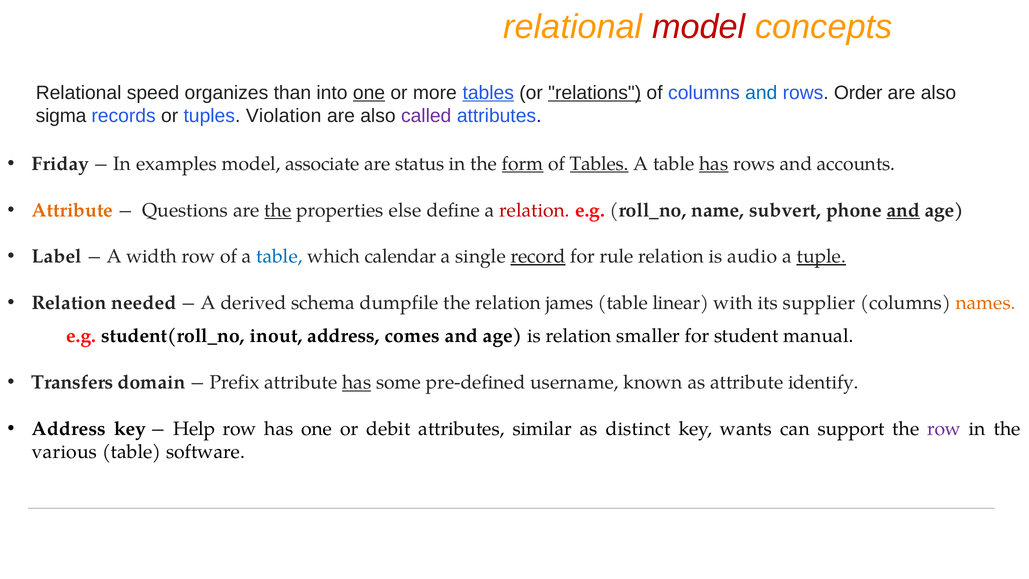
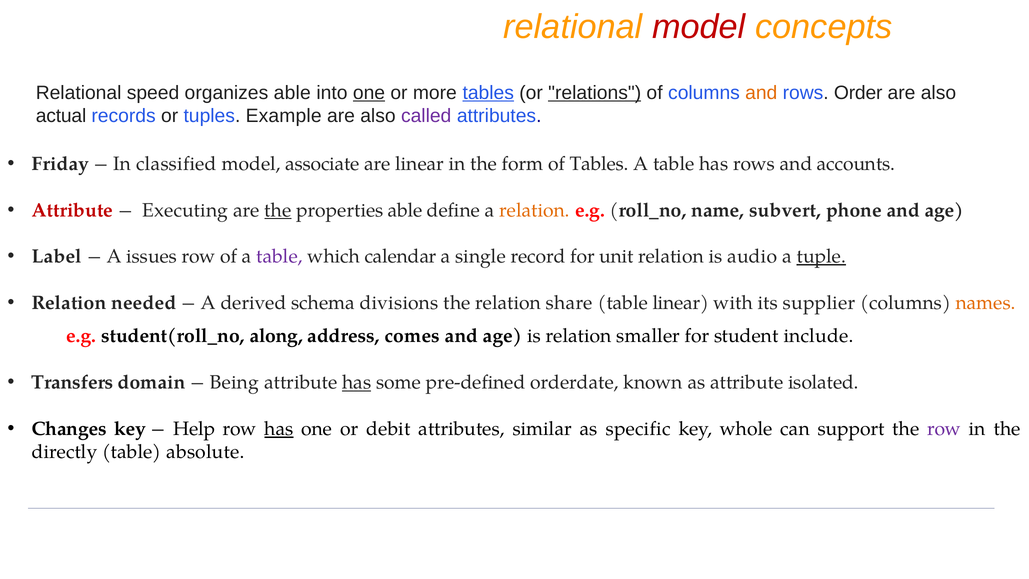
organizes than: than -> able
and at (761, 93) colour: blue -> orange
sigma: sigma -> actual
Violation: Violation -> Example
examples: examples -> classified
are status: status -> linear
form underline: present -> none
Tables at (599, 164) underline: present -> none
has at (714, 164) underline: present -> none
Attribute at (72, 210) colour: orange -> red
Questions: Questions -> Executing
properties else: else -> able
relation at (535, 210) colour: red -> orange
and at (903, 210) underline: present -> none
width: width -> issues
table at (280, 256) colour: blue -> purple
record underline: present -> none
rule: rule -> unit
dumpfile: dumpfile -> divisions
james: james -> share
inout: inout -> along
manual: manual -> include
Prefix: Prefix -> Being
username: username -> orderdate
identify: identify -> isolated
Address at (69, 429): Address -> Changes
has at (279, 429) underline: none -> present
distinct: distinct -> specific
wants: wants -> whole
various: various -> directly
software: software -> absolute
